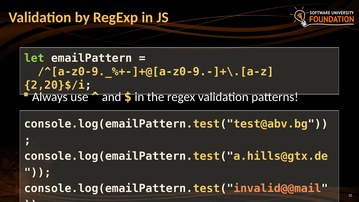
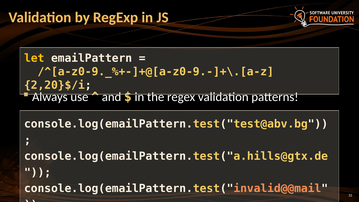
let colour: light green -> yellow
